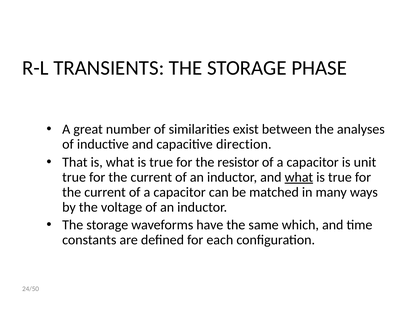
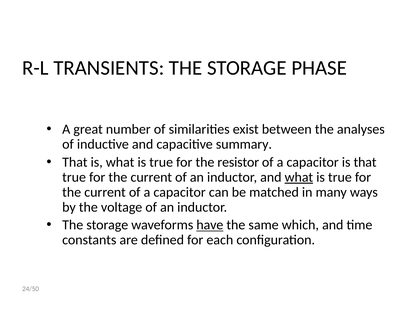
direction: direction -> summary
is unit: unit -> that
have underline: none -> present
